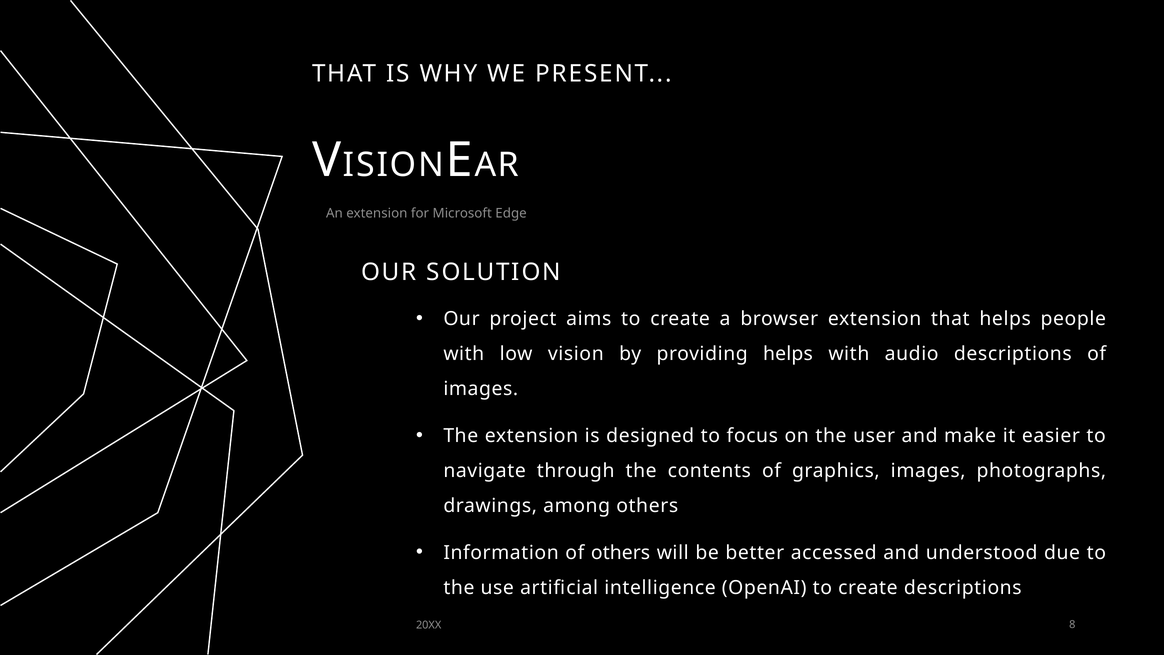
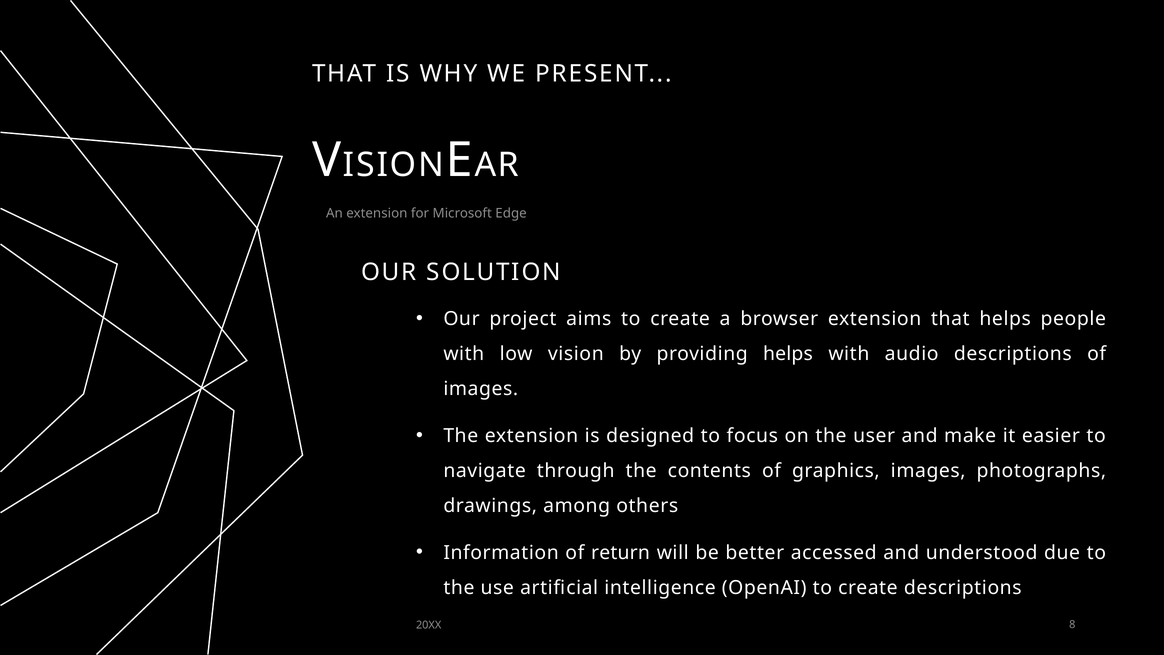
of others: others -> return
